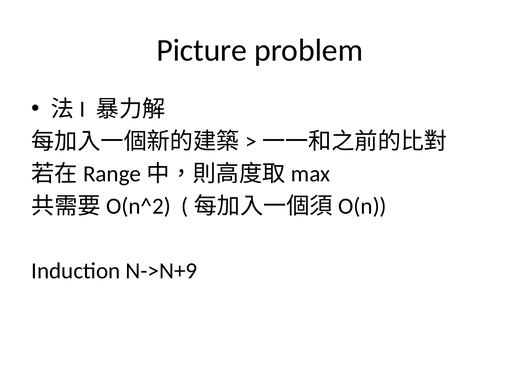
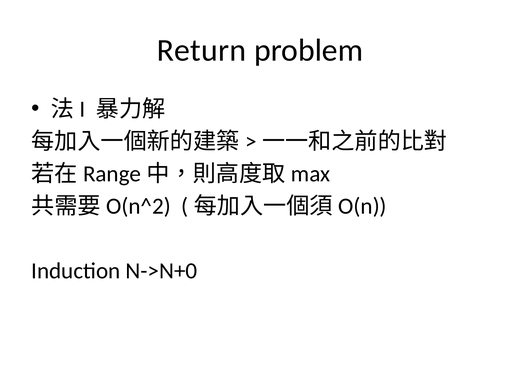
Picture: Picture -> Return
N->N+9: N->N+9 -> N->N+0
